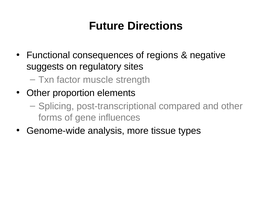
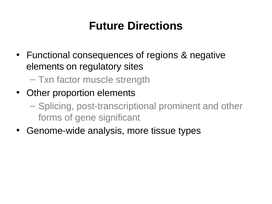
suggests at (45, 67): suggests -> elements
compared: compared -> prominent
influences: influences -> significant
